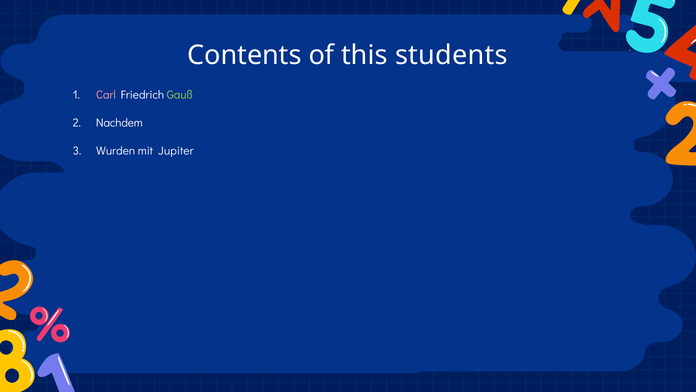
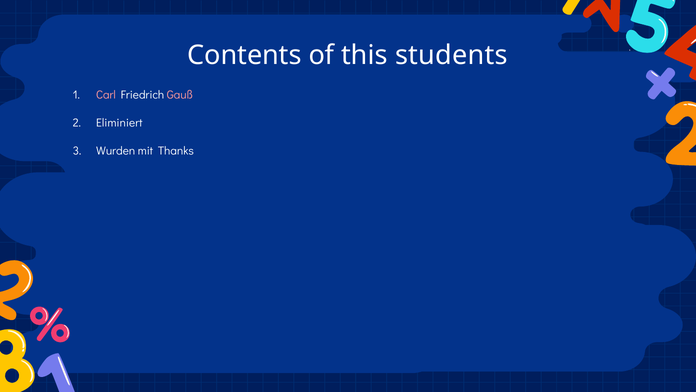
Gauß colour: light green -> pink
Nachdem: Nachdem -> Eliminiert
Jupiter: Jupiter -> Thanks
